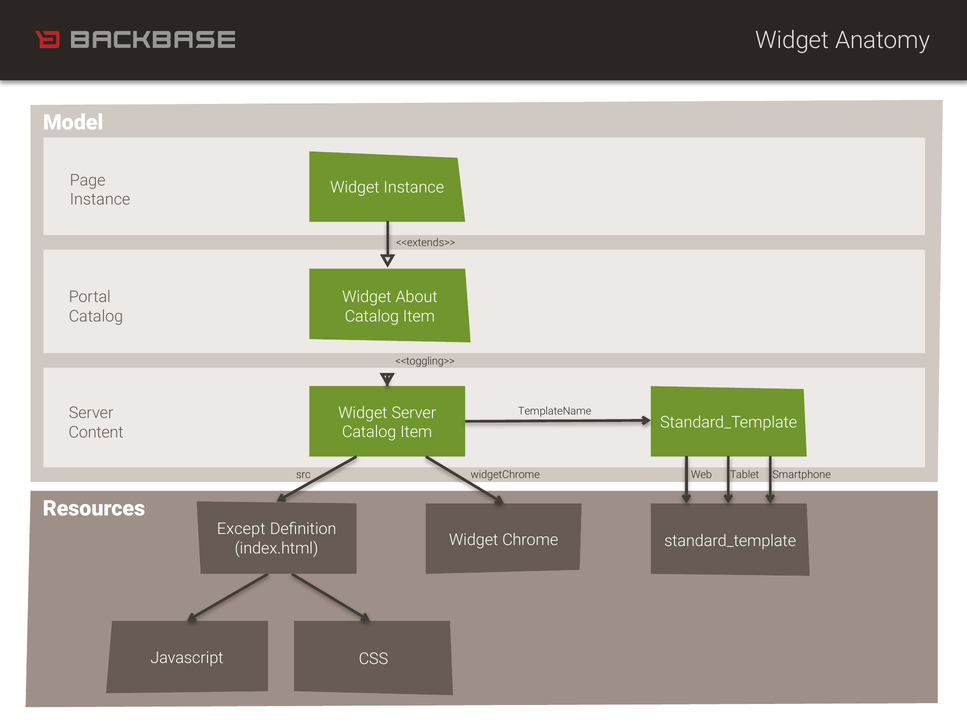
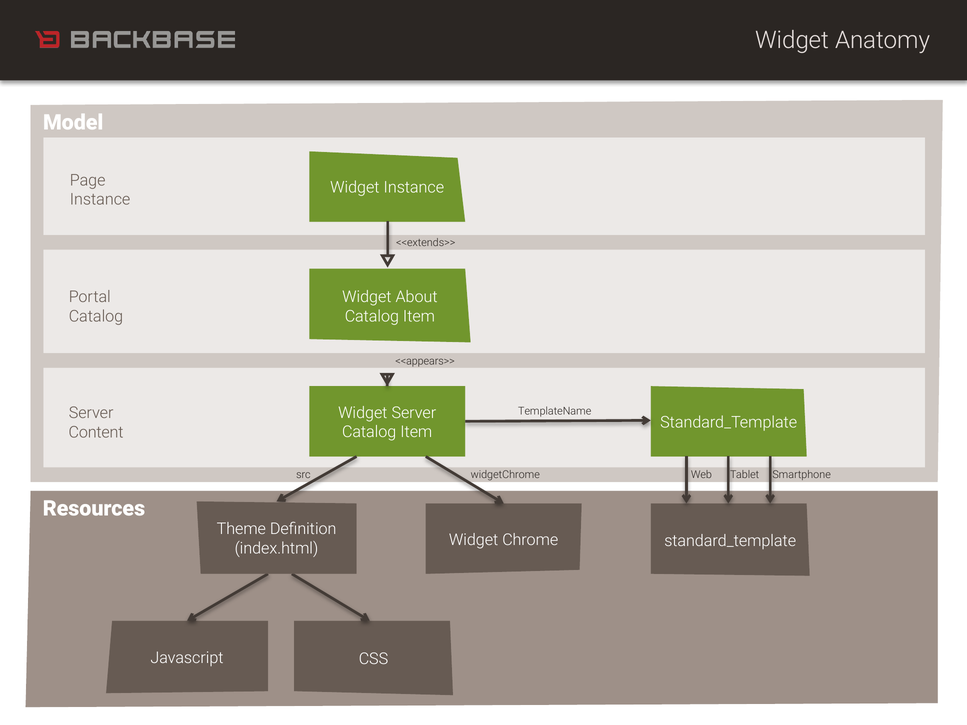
<<toggling>>: <<toggling>> -> <<appears>>
Except: Except -> Theme
